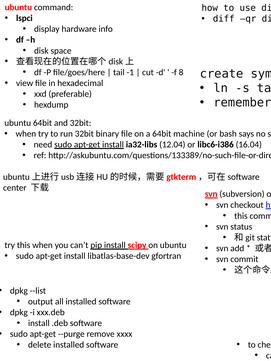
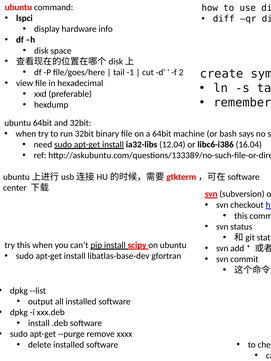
8: 8 -> 2
